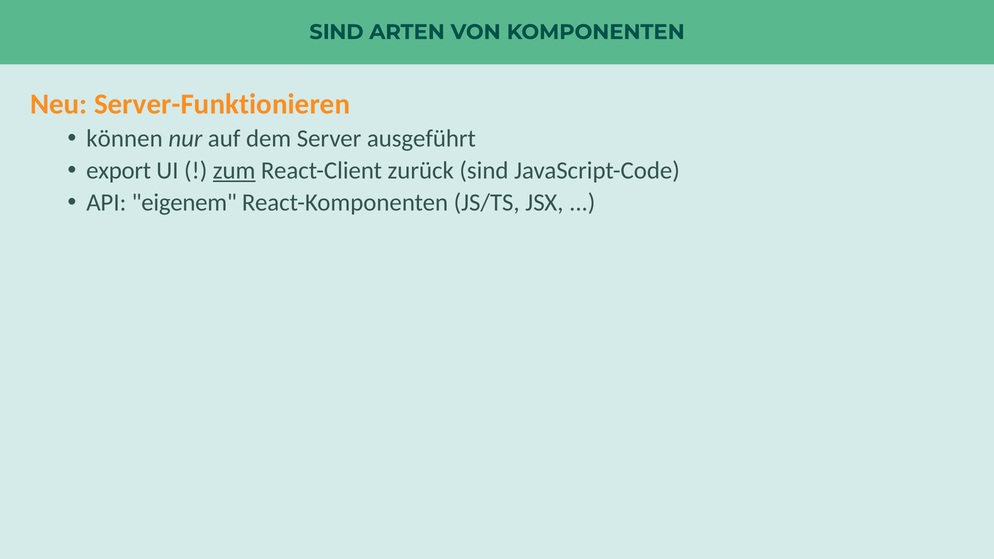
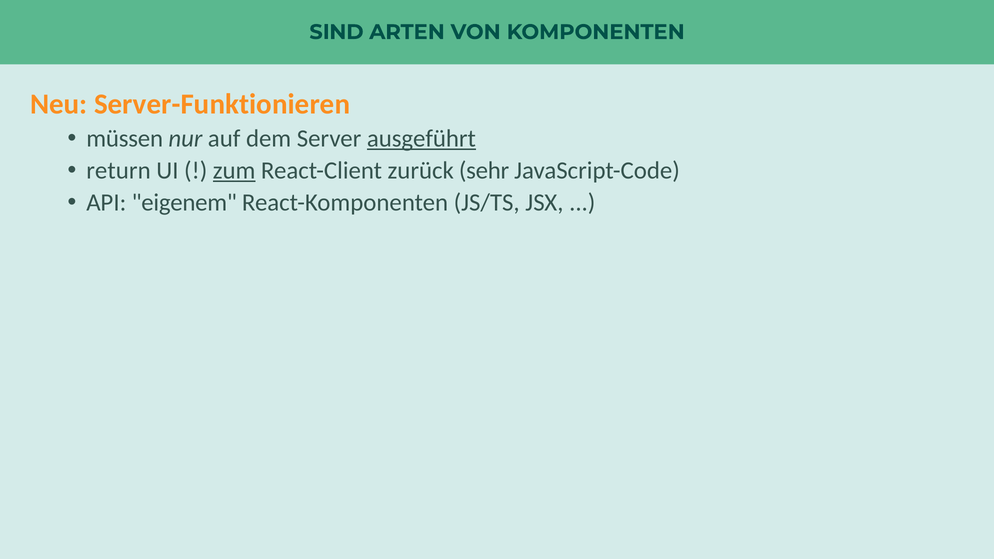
können: können -> müssen
ausgeführt underline: none -> present
export: export -> return
zurück sind: sind -> sehr
